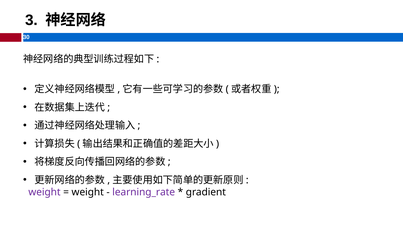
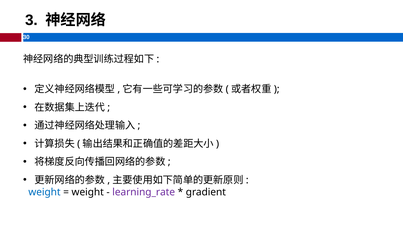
weight at (44, 192) colour: purple -> blue
